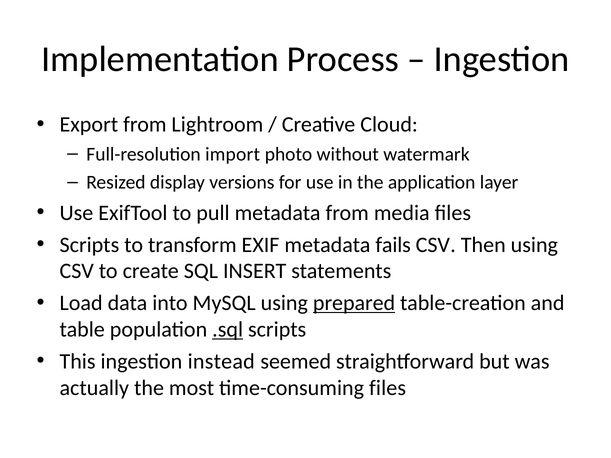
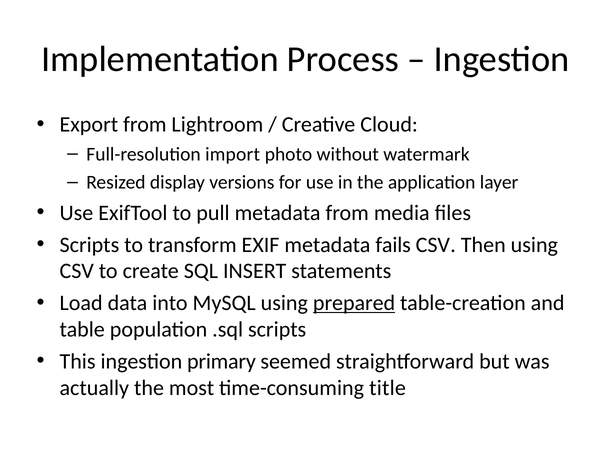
.sql underline: present -> none
instead: instead -> primary
time-consuming files: files -> title
